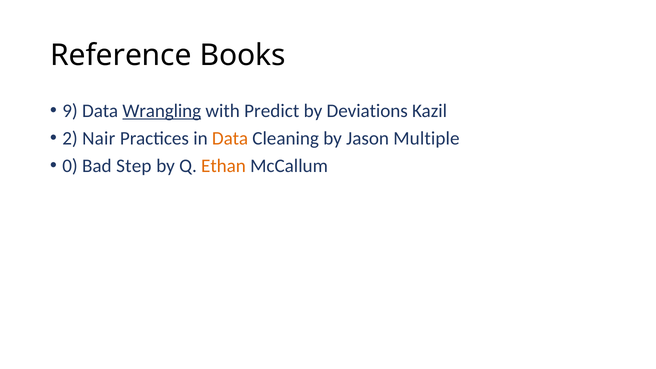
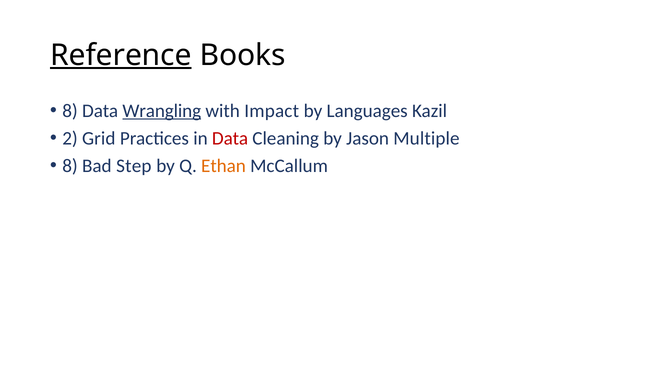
Reference underline: none -> present
9 at (70, 111): 9 -> 8
Predict: Predict -> Impact
Deviations: Deviations -> Languages
Nair: Nair -> Grid
Data at (230, 138) colour: orange -> red
0 at (70, 166): 0 -> 8
